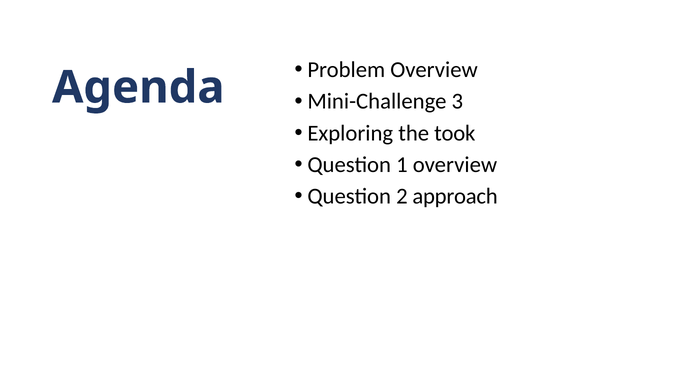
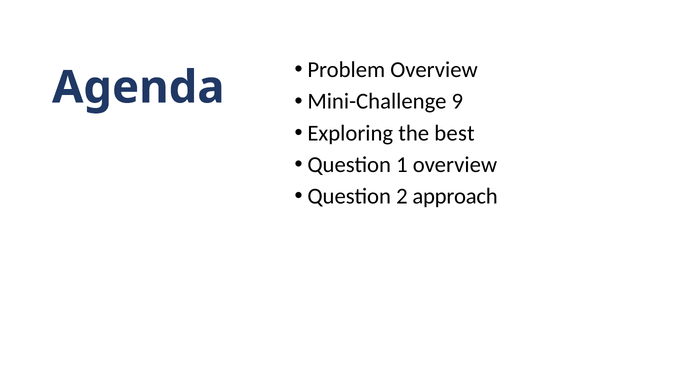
3: 3 -> 9
took: took -> best
